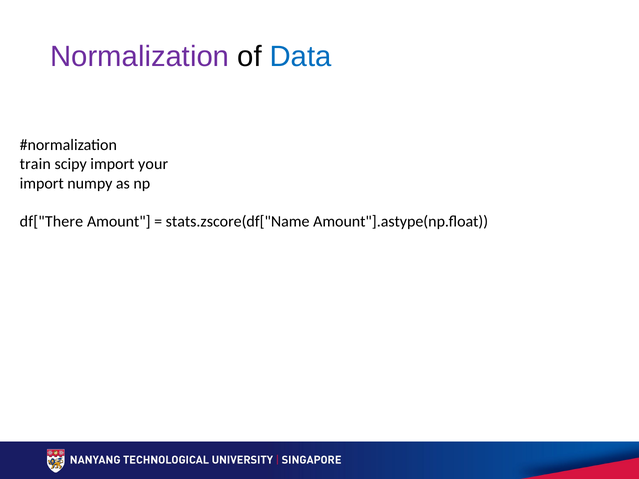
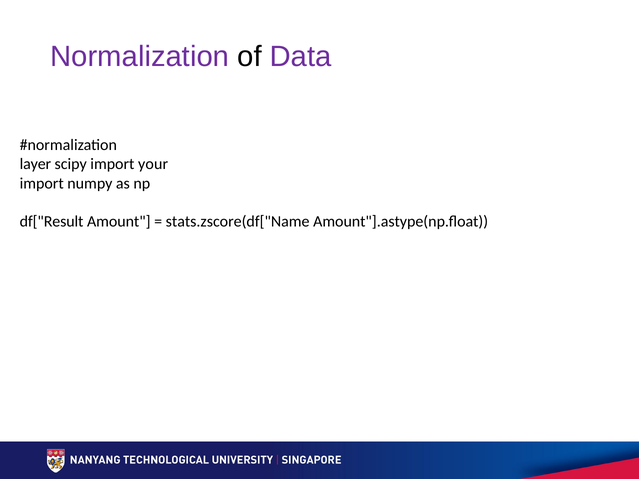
Data colour: blue -> purple
train: train -> layer
df["There: df["There -> df["Result
